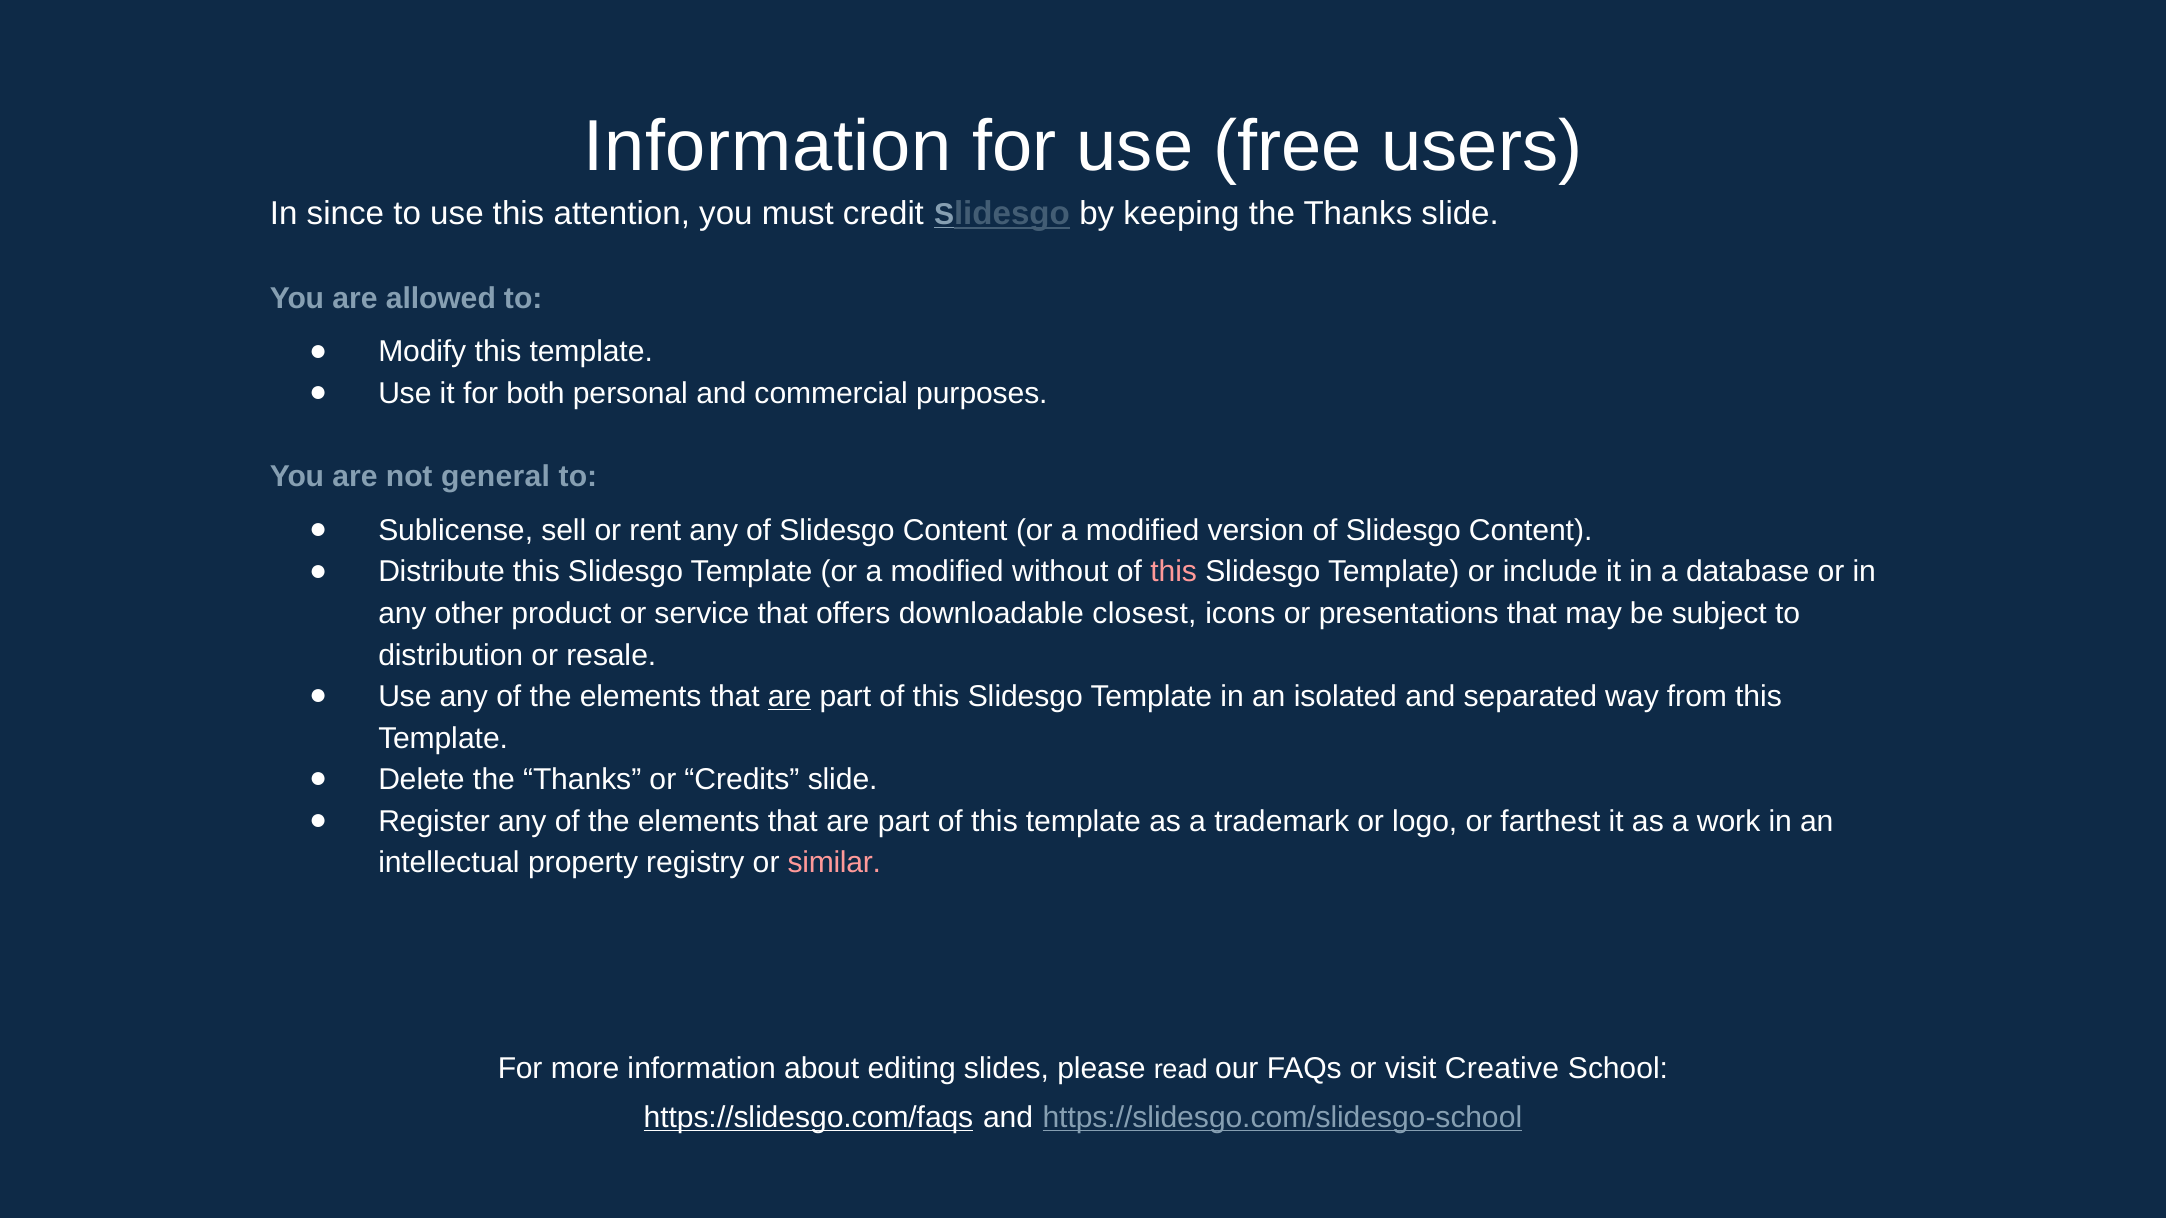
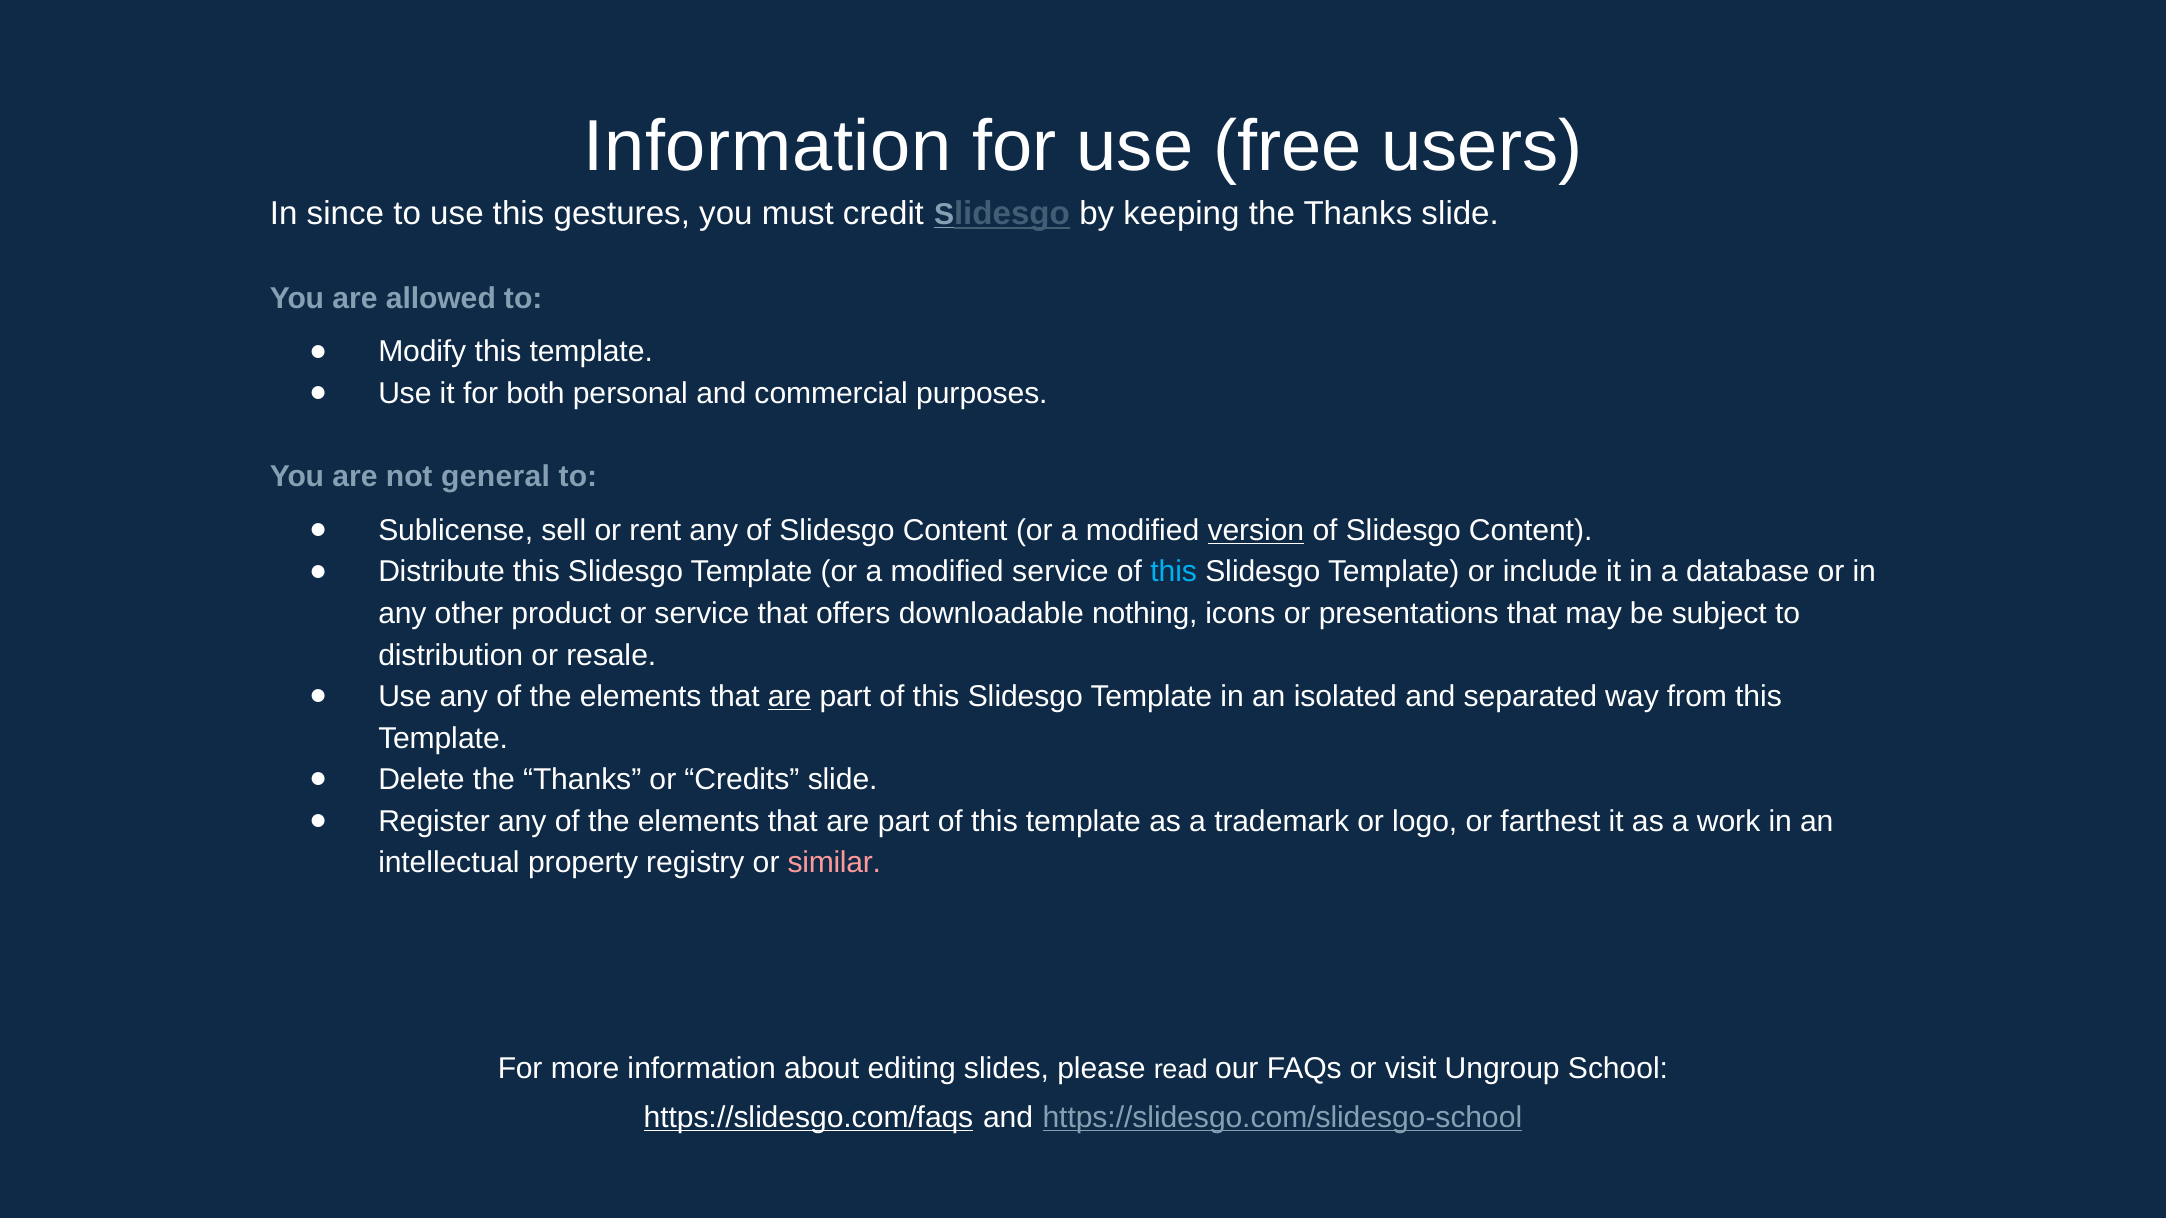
attention: attention -> gestures
version underline: none -> present
modified without: without -> service
this at (1174, 572) colour: pink -> light blue
closest: closest -> nothing
Creative: Creative -> Ungroup
